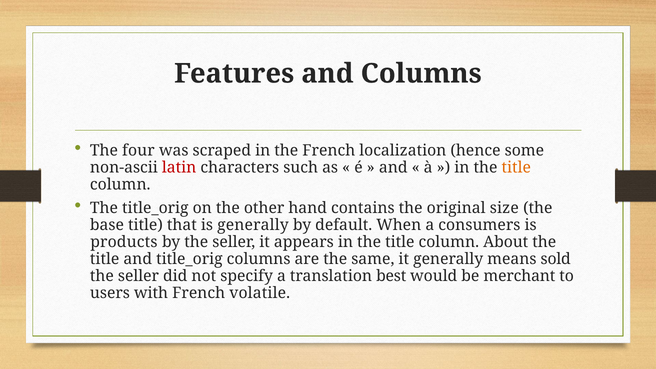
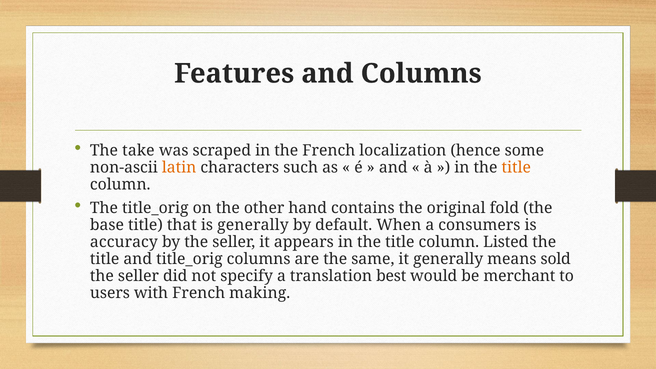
four: four -> take
latin colour: red -> orange
size: size -> fold
products: products -> accuracy
About: About -> Listed
volatile: volatile -> making
